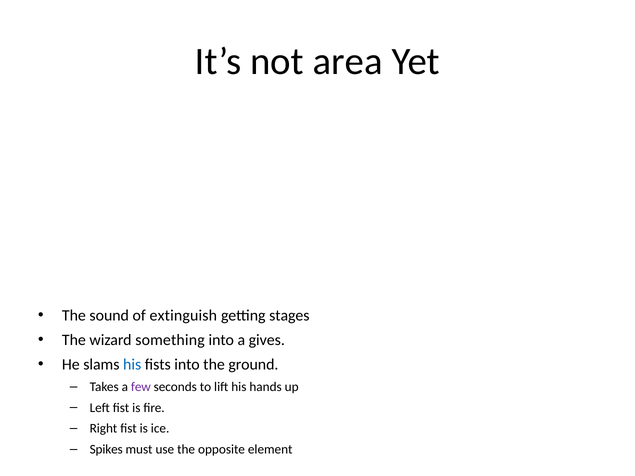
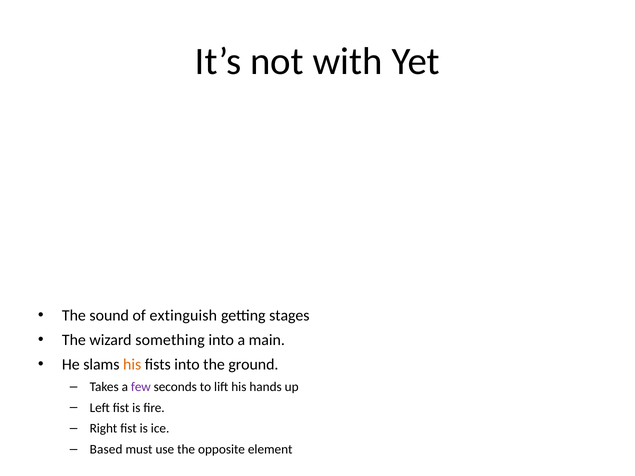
area: area -> with
gives: gives -> main
his at (132, 365) colour: blue -> orange
Spikes: Spikes -> Based
